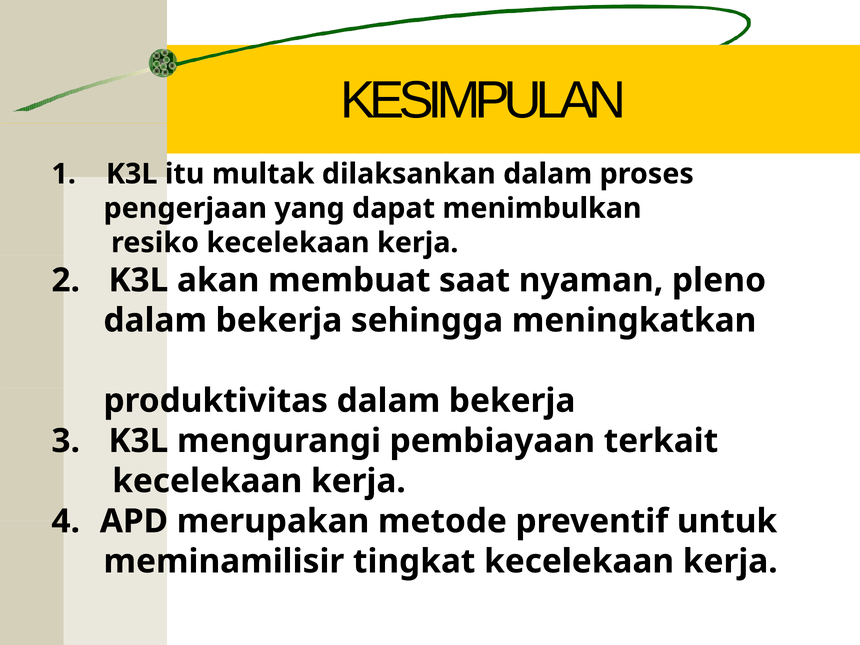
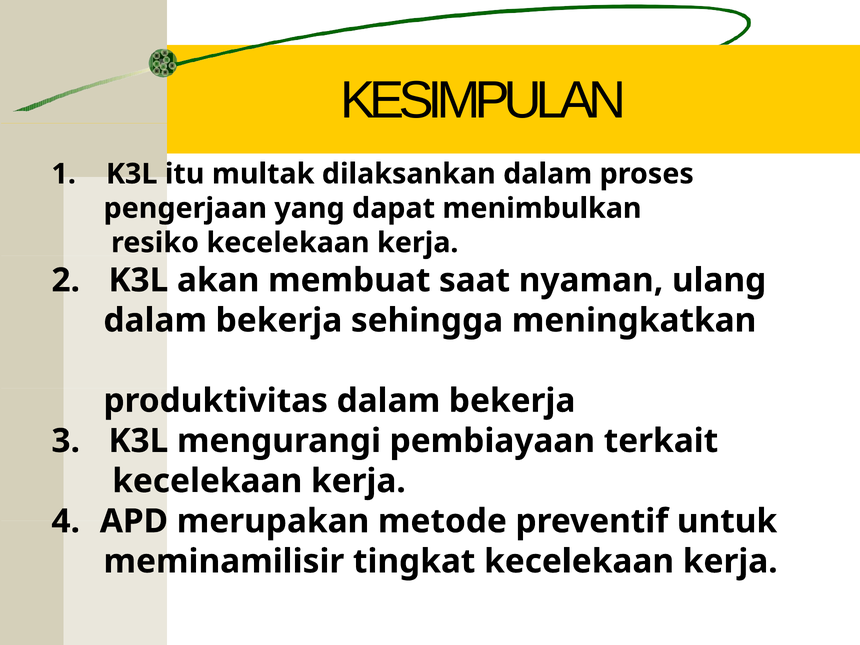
pleno: pleno -> ulang
